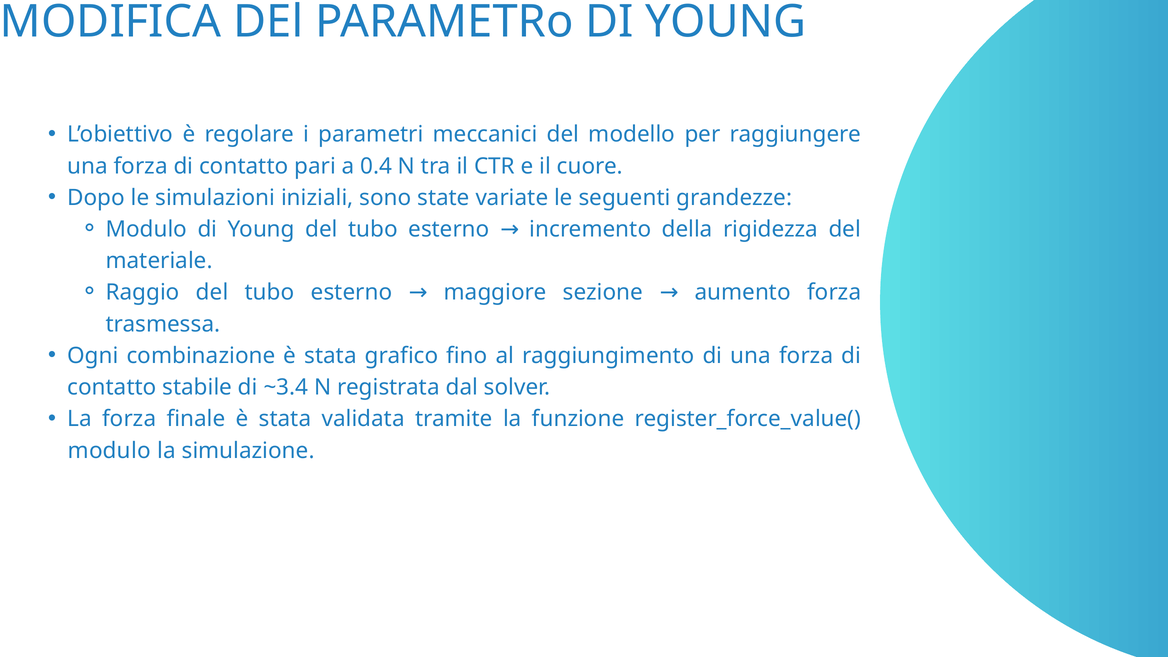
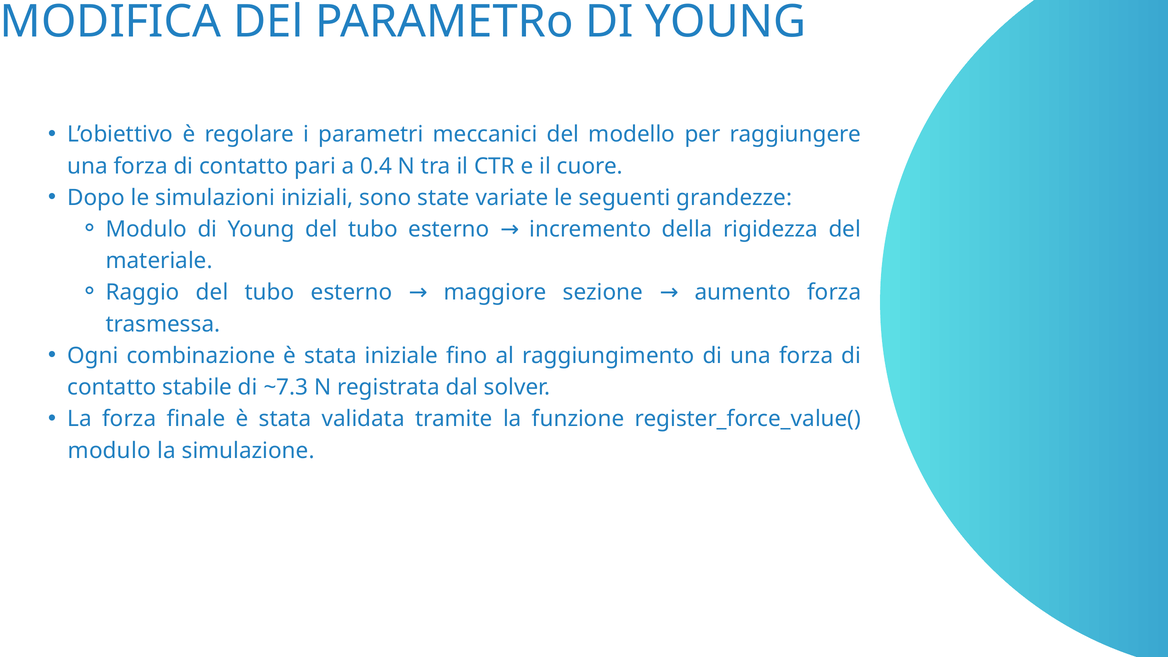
grafico: grafico -> iniziale
~3.4: ~3.4 -> ~7.3
